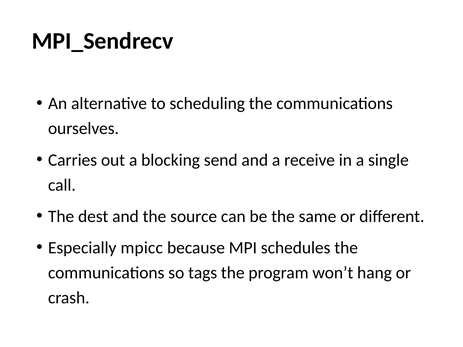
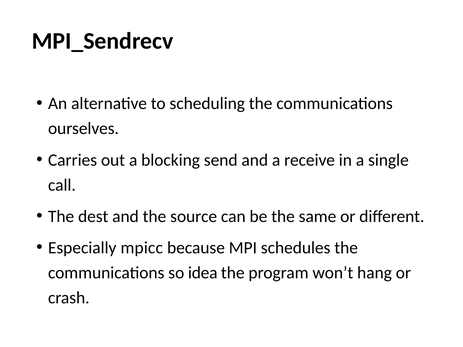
tags: tags -> idea
